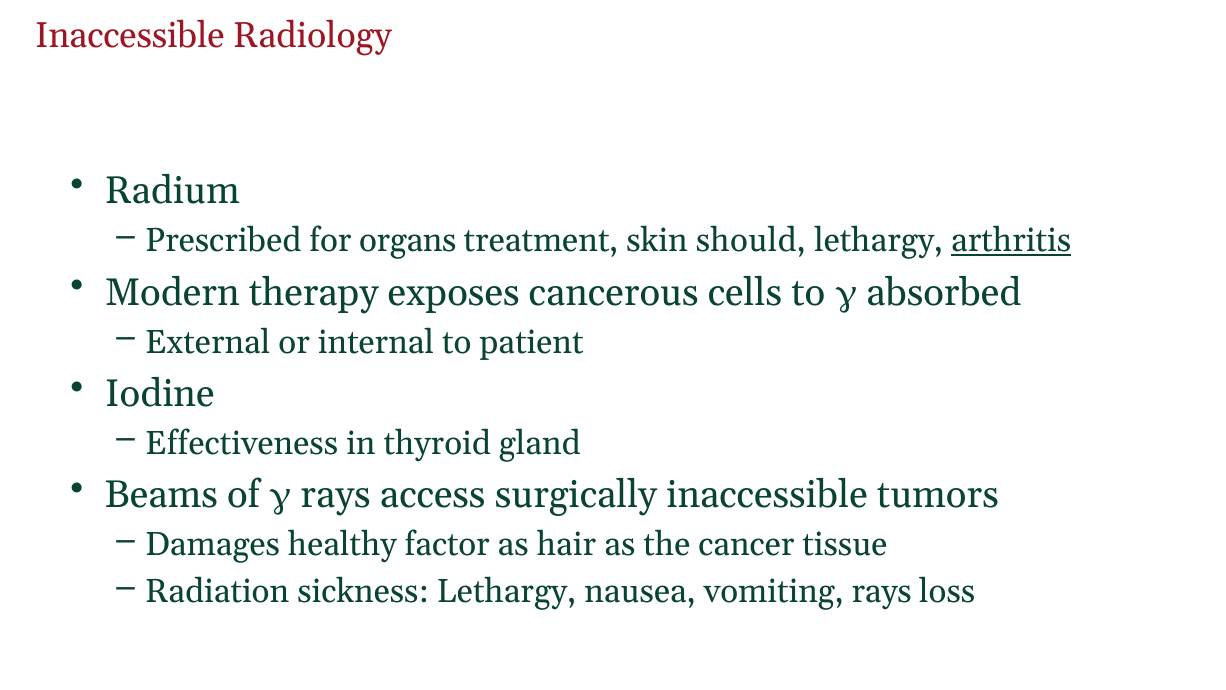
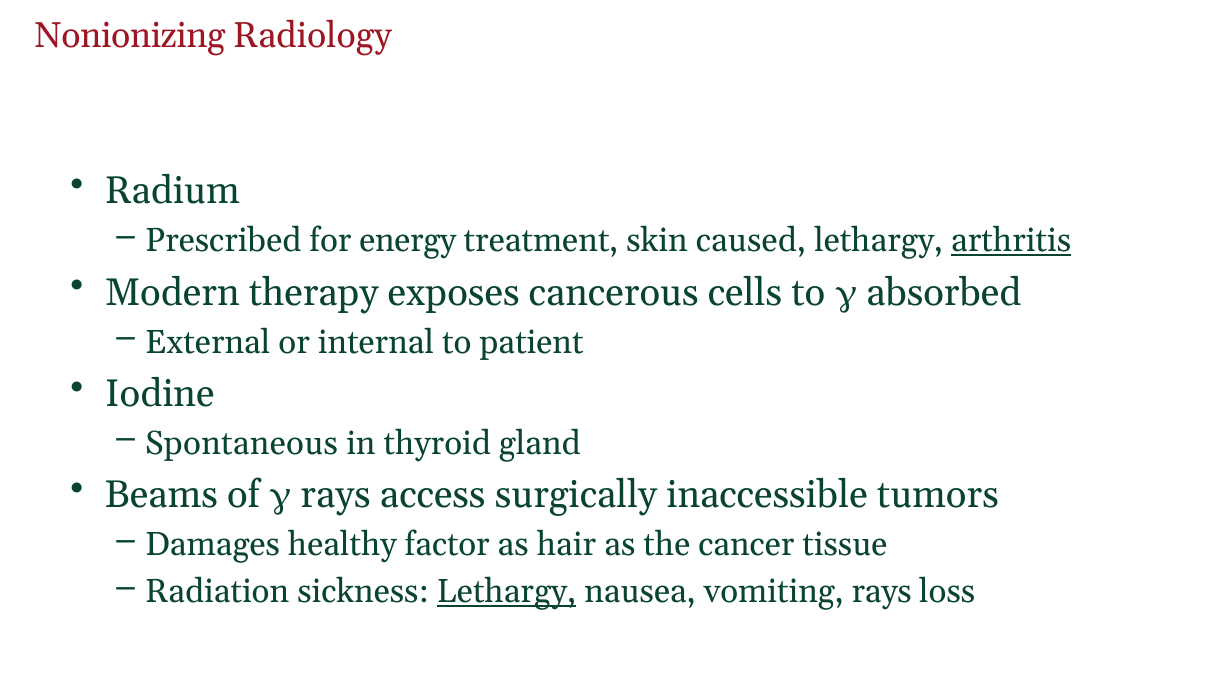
Inaccessible at (130, 36): Inaccessible -> Nonionizing
organs: organs -> energy
should: should -> caused
Effectiveness: Effectiveness -> Spontaneous
Lethargy at (507, 591) underline: none -> present
